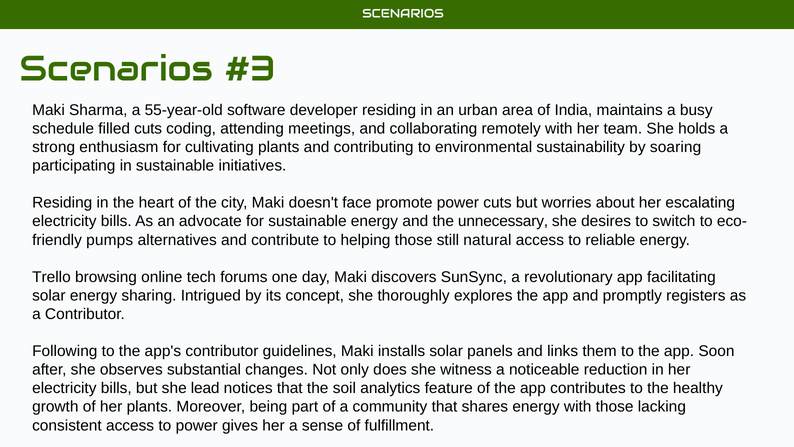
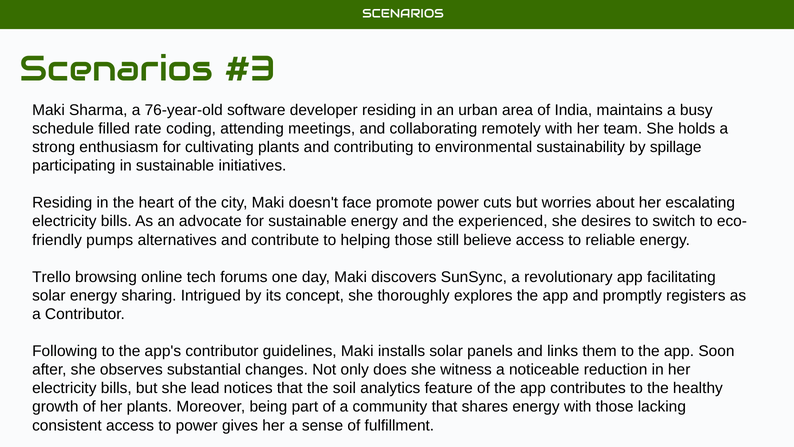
55-year-old: 55-year-old -> 76-year-old
filled cuts: cuts -> rate
soaring: soaring -> spillage
unnecessary: unnecessary -> experienced
natural: natural -> believe
